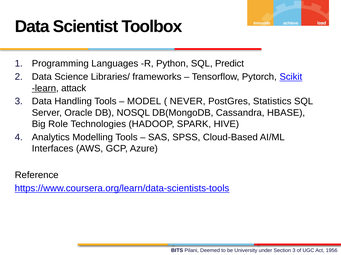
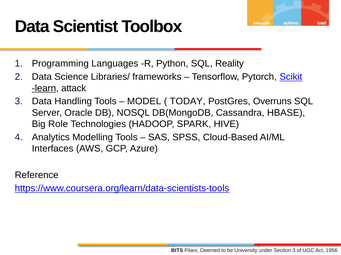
Predict: Predict -> Reality
NEVER: NEVER -> TODAY
Statistics: Statistics -> Overruns
